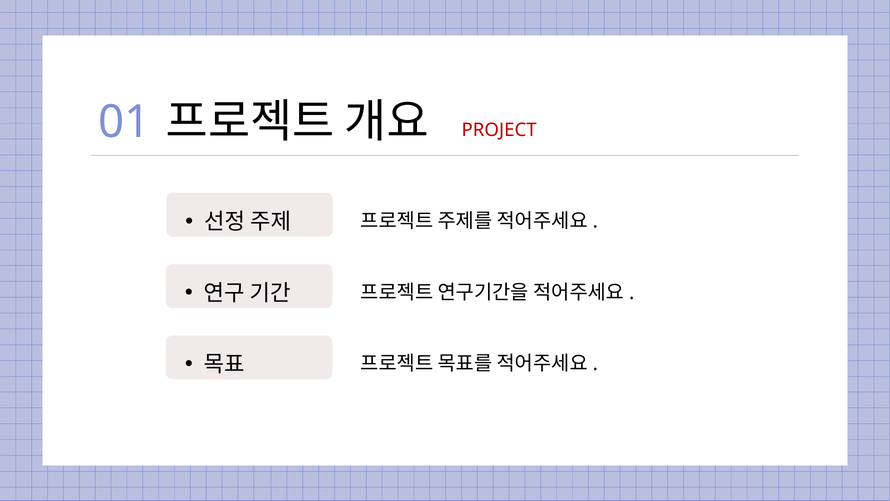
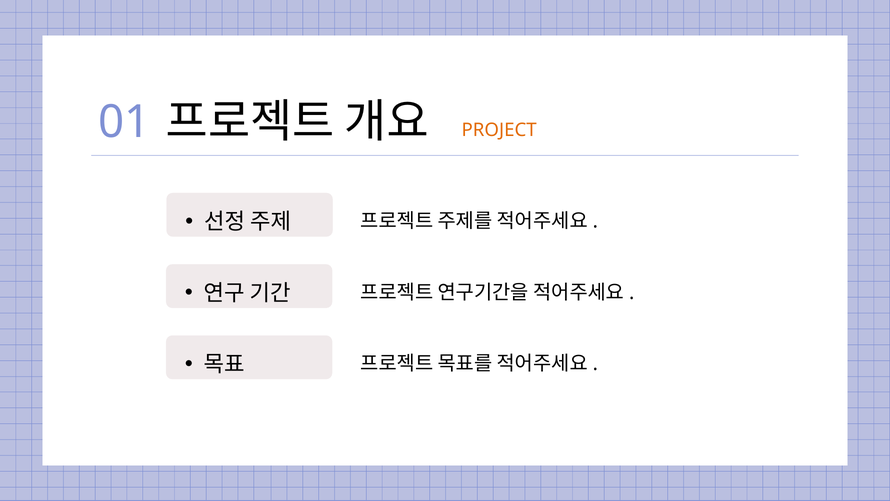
PROJECT colour: red -> orange
